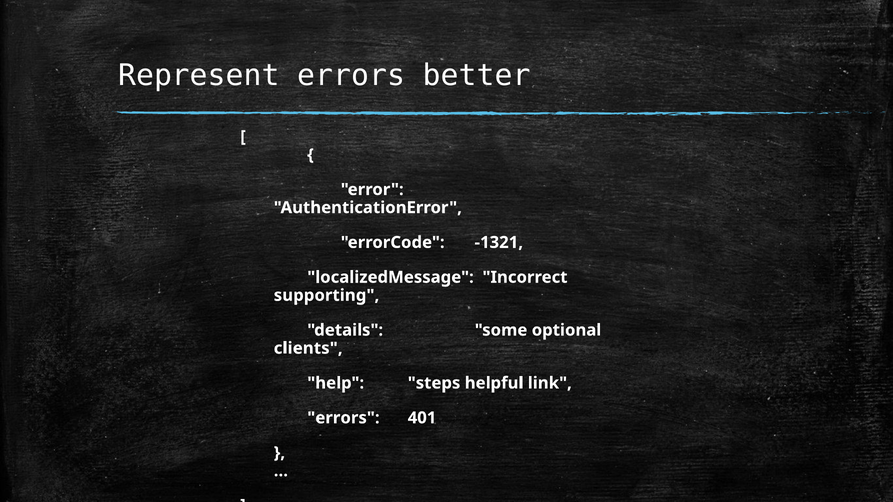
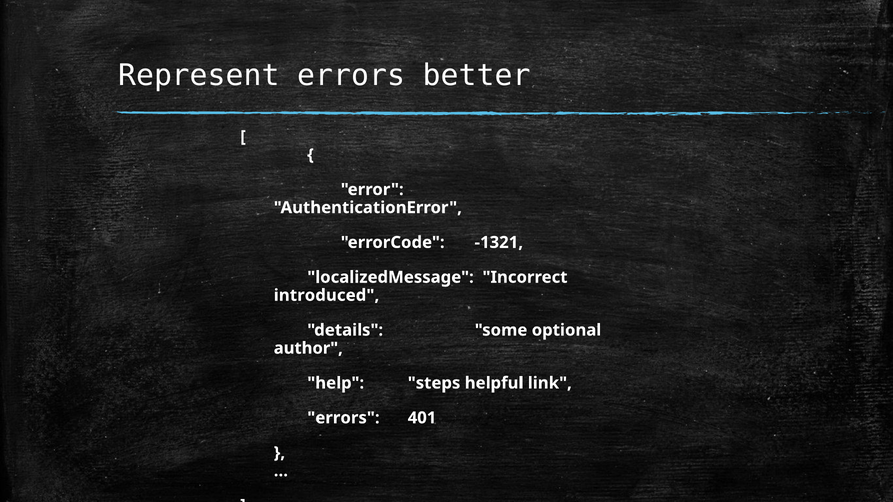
supporting: supporting -> introduced
clients: clients -> author
